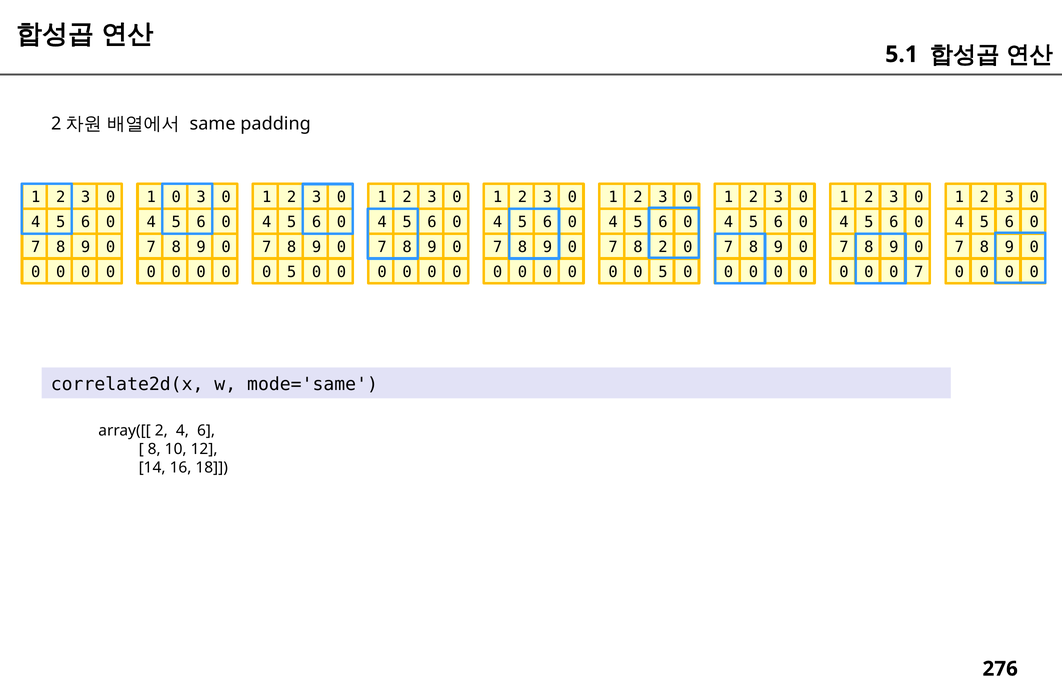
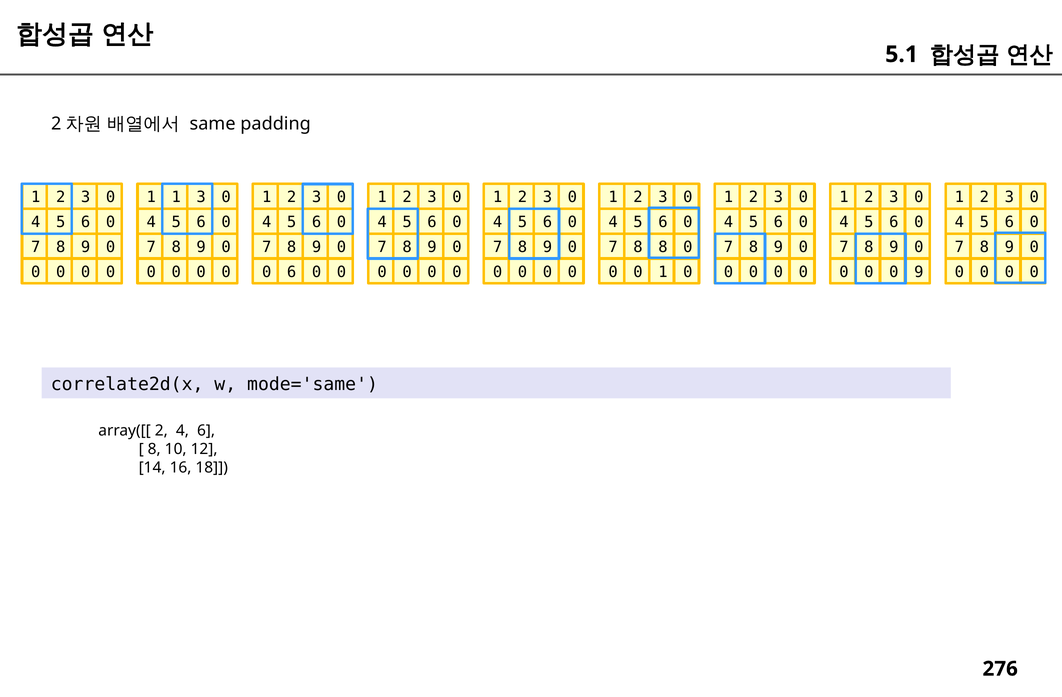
1 0: 0 -> 1
8 2: 2 -> 8
5 at (292, 272): 5 -> 6
5 at (663, 272): 5 -> 1
0 7: 7 -> 9
